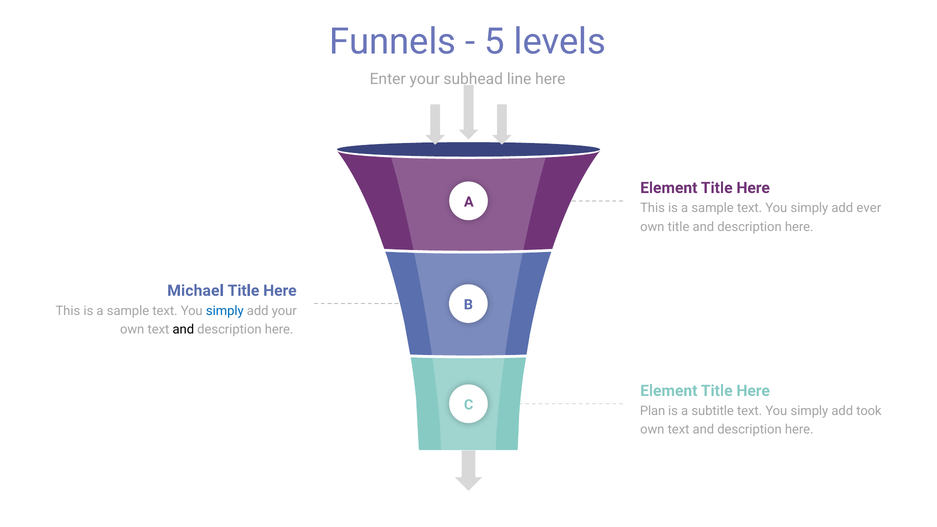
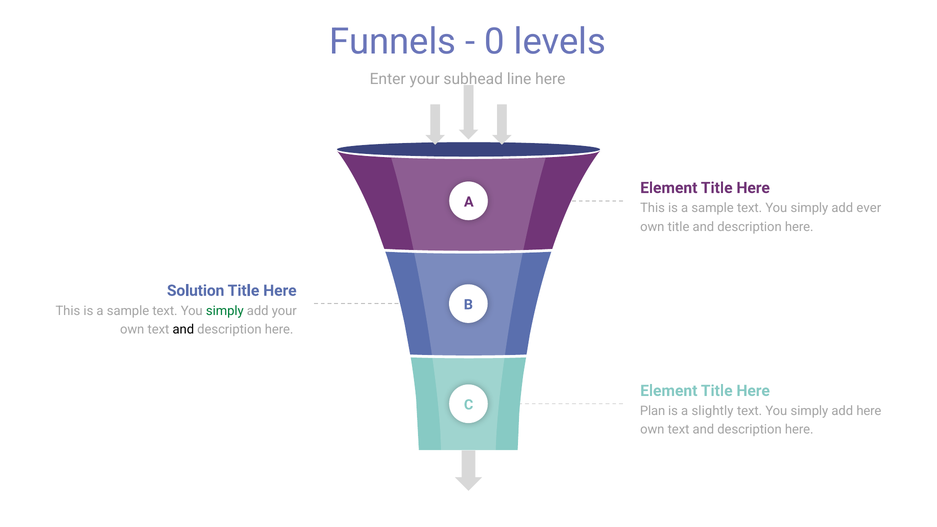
5: 5 -> 0
Michael: Michael -> Solution
simply at (225, 311) colour: blue -> green
subtitle: subtitle -> slightly
add took: took -> here
